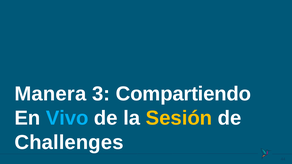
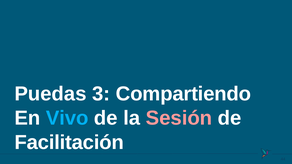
Manera: Manera -> Puedas
Sesión colour: yellow -> pink
Challenges: Challenges -> Facilitación
